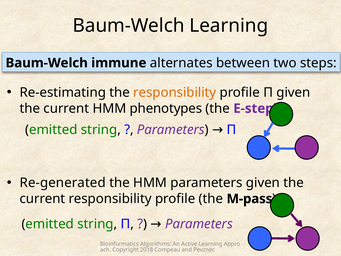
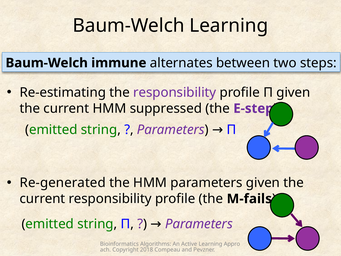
responsibility at (175, 92) colour: orange -> purple
phenotypes: phenotypes -> suppressed
M-pass: M-pass -> M-fails
